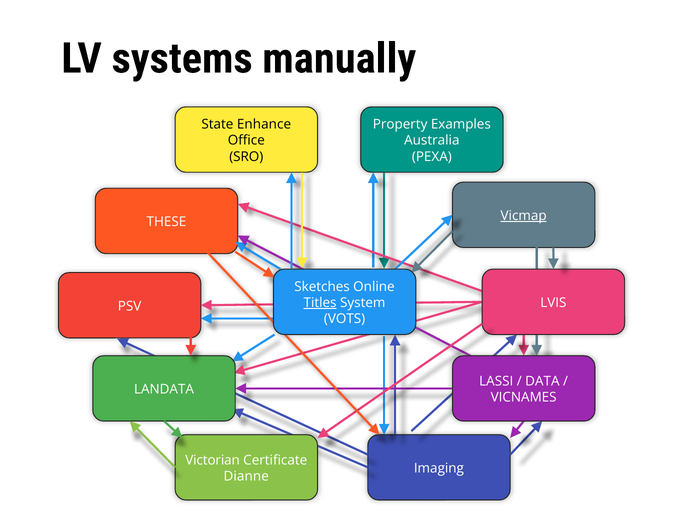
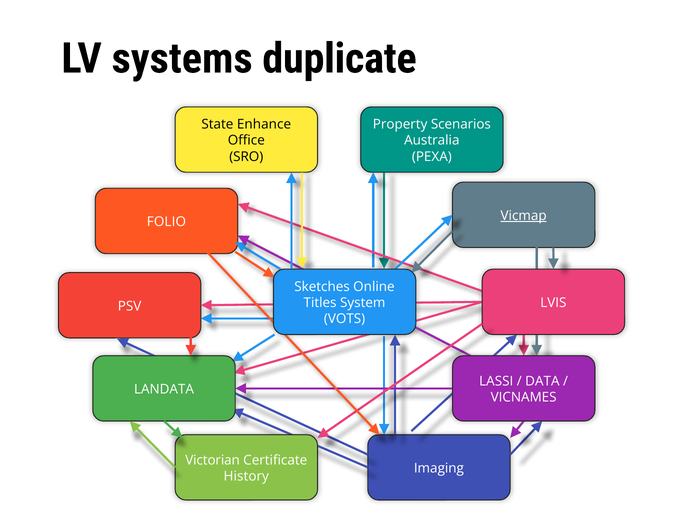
manually: manually -> duplicate
Examples: Examples -> Scenarios
THESE: THESE -> FOLIO
Titles underline: present -> none
Dianne: Dianne -> History
